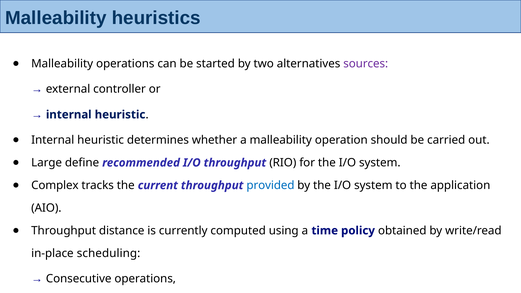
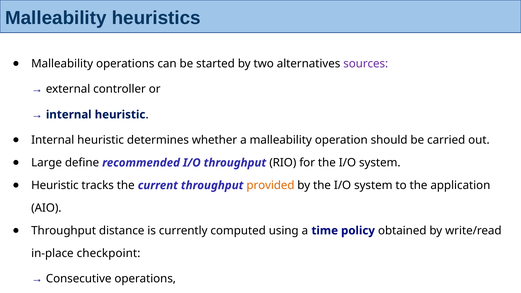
Complex at (55, 185): Complex -> Heuristic
provided colour: blue -> orange
scheduling: scheduling -> checkpoint
